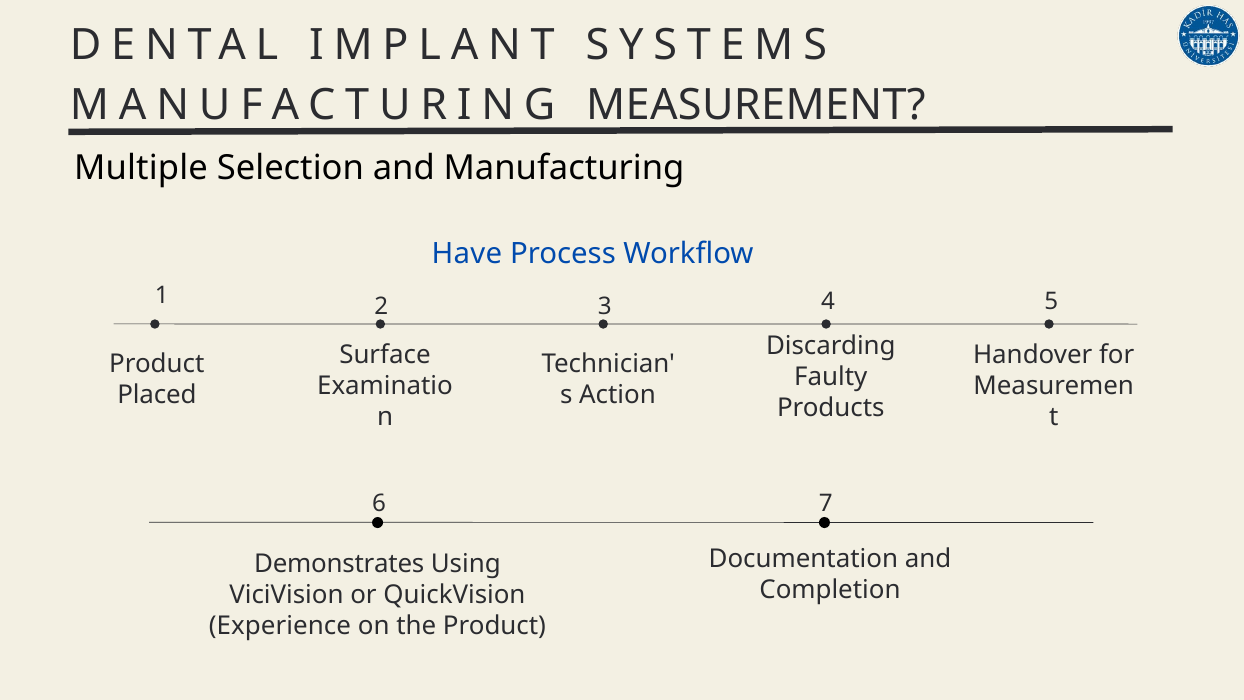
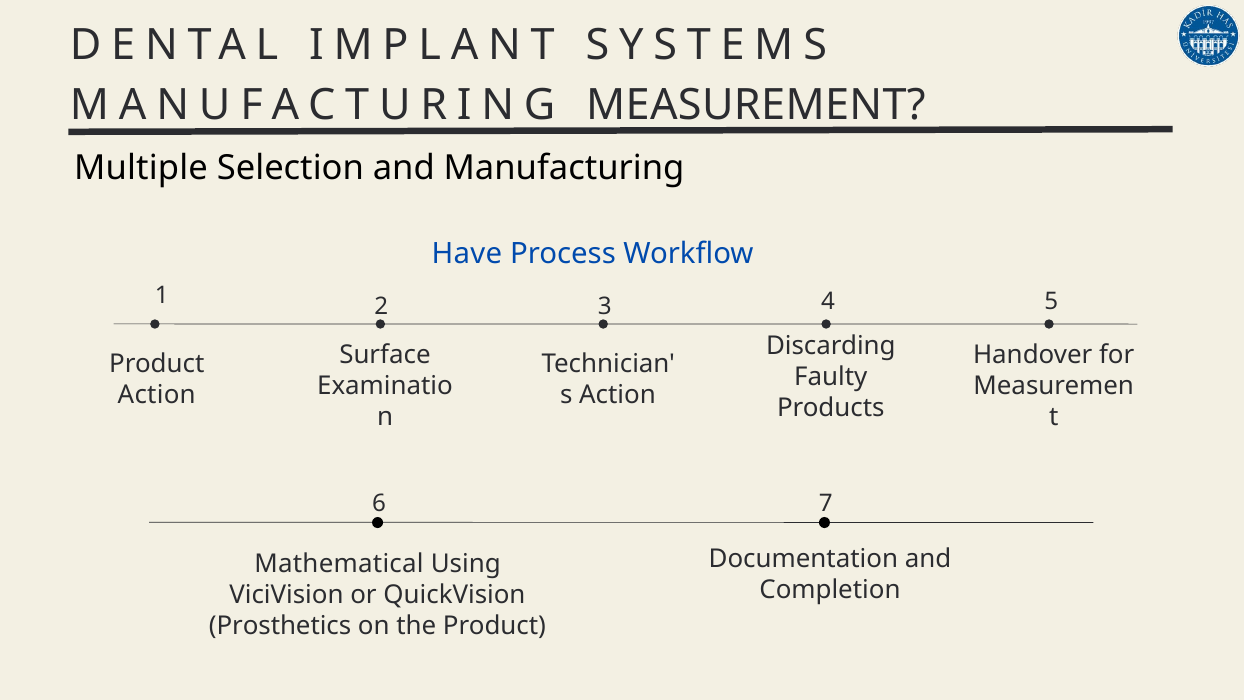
Placed at (157, 395): Placed -> Action
Demonstrates: Demonstrates -> Mathematical
Experience: Experience -> Prosthetics
